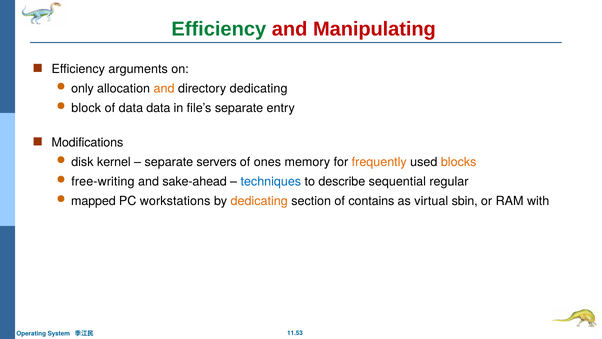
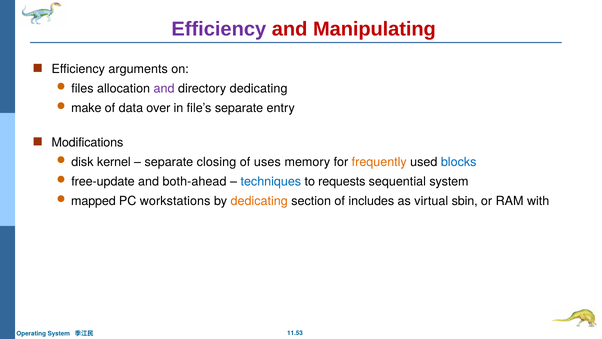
Efficiency at (219, 29) colour: green -> purple
only: only -> files
and at (164, 89) colour: orange -> purple
block: block -> make
data data: data -> over
servers: servers -> closing
ones: ones -> uses
blocks colour: orange -> blue
free-writing: free-writing -> free-update
sake-ahead: sake-ahead -> both-ahead
describe: describe -> requests
sequential regular: regular -> system
contains: contains -> includes
